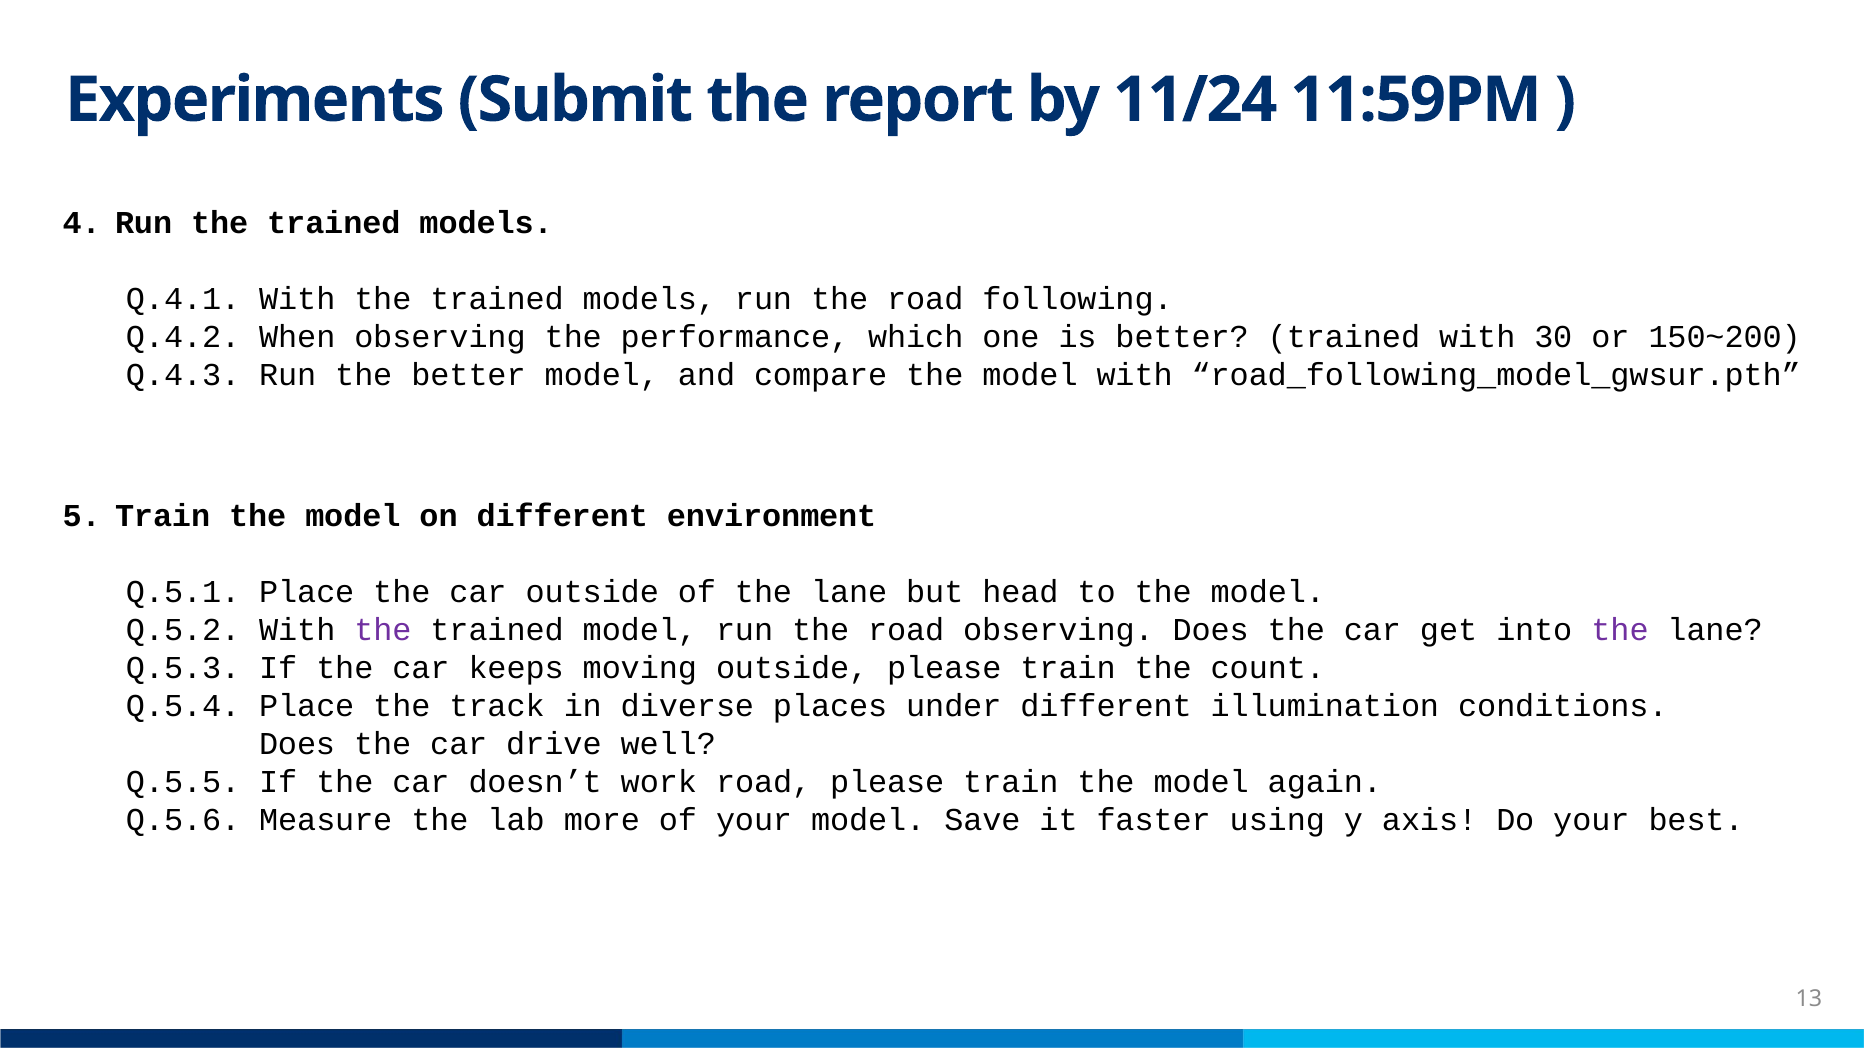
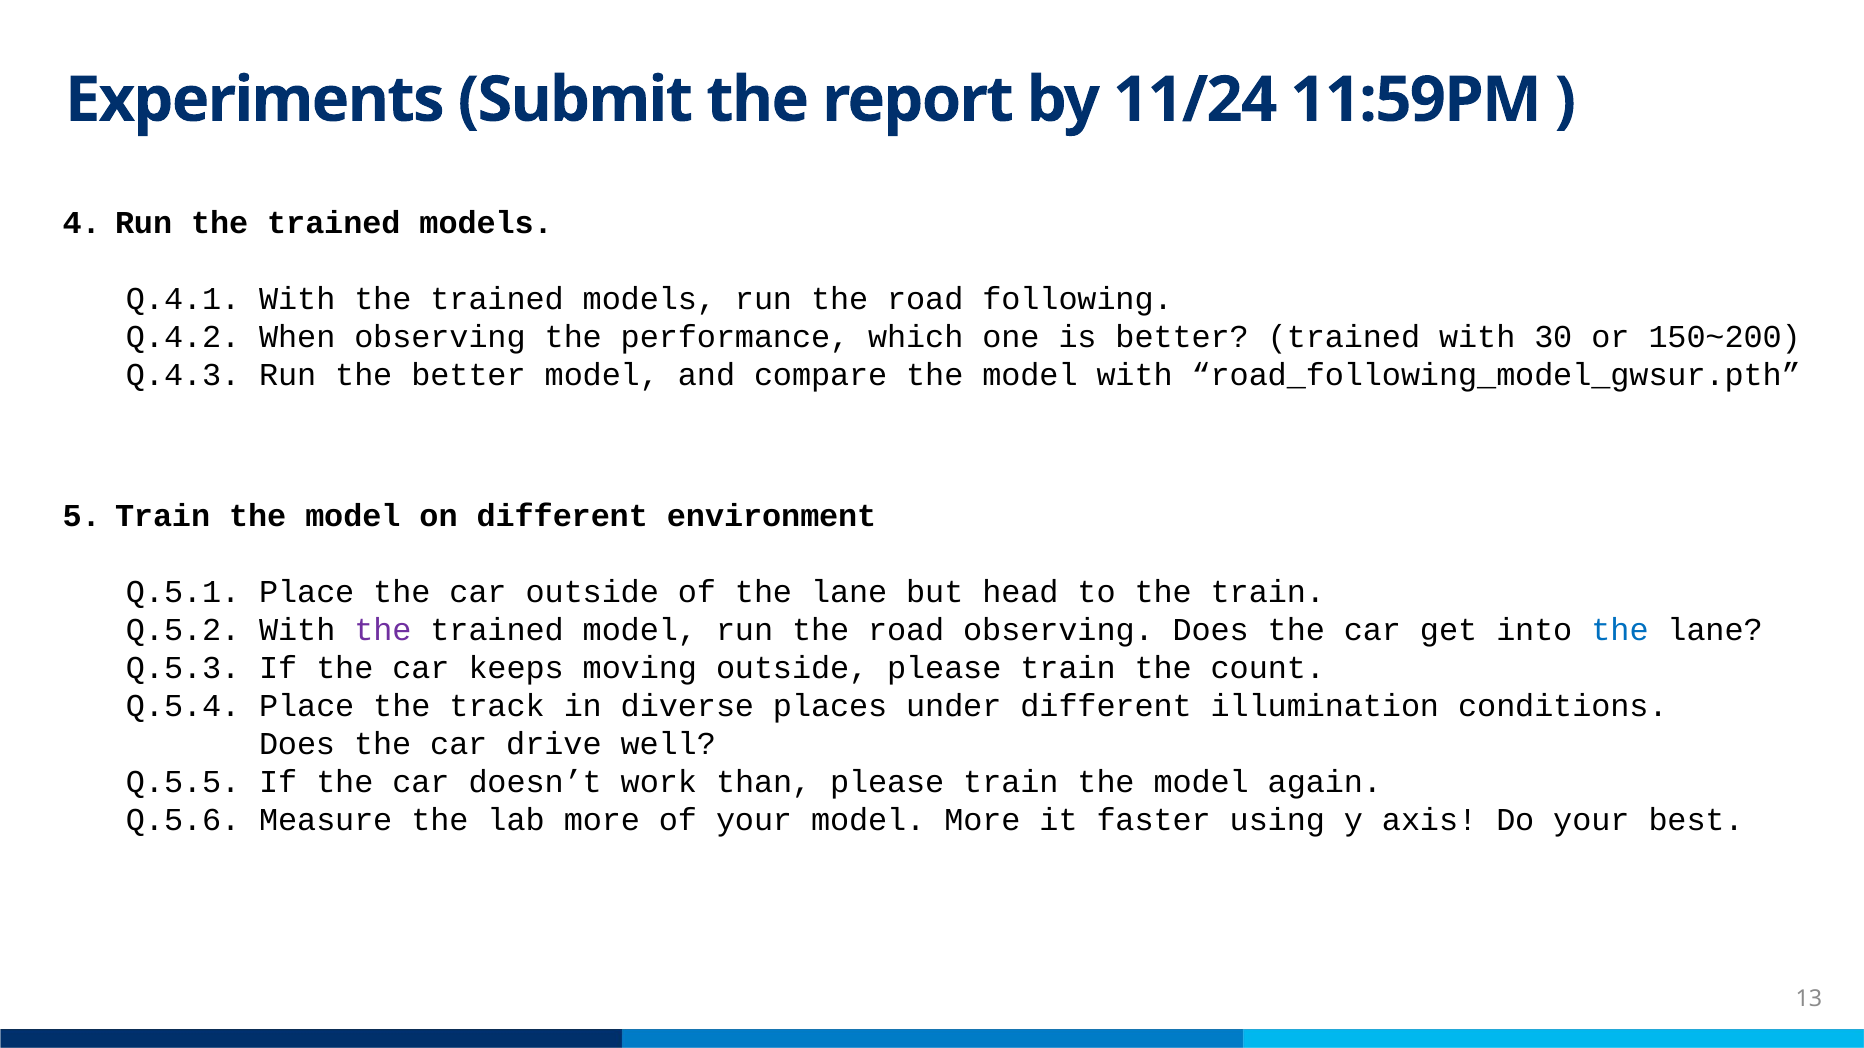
to the model: model -> train
the at (1620, 630) colour: purple -> blue
work road: road -> than
model Save: Save -> More
